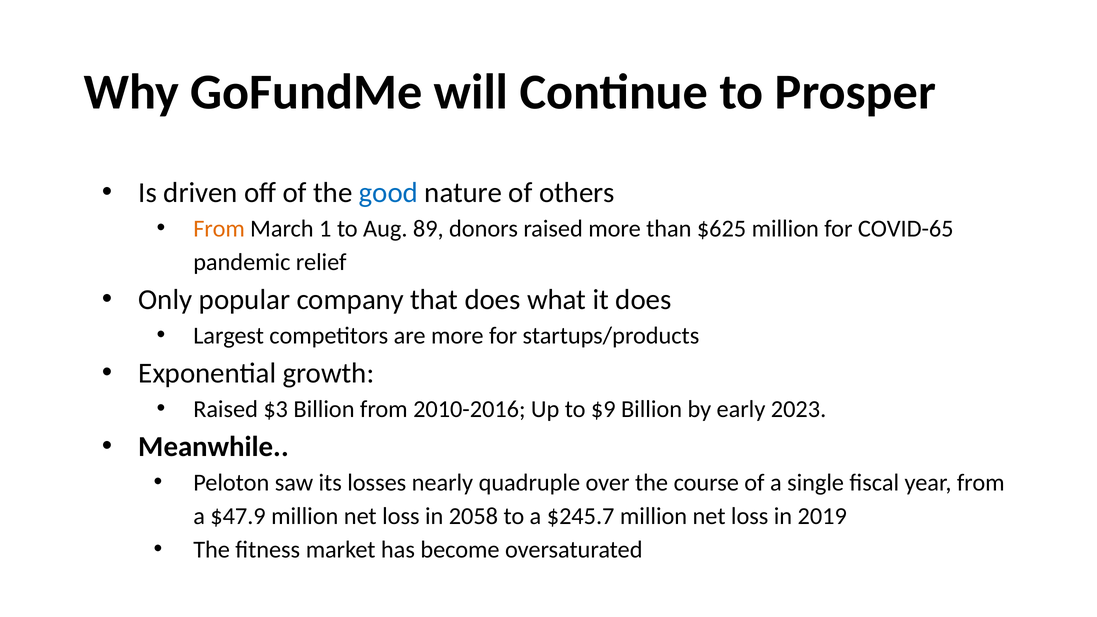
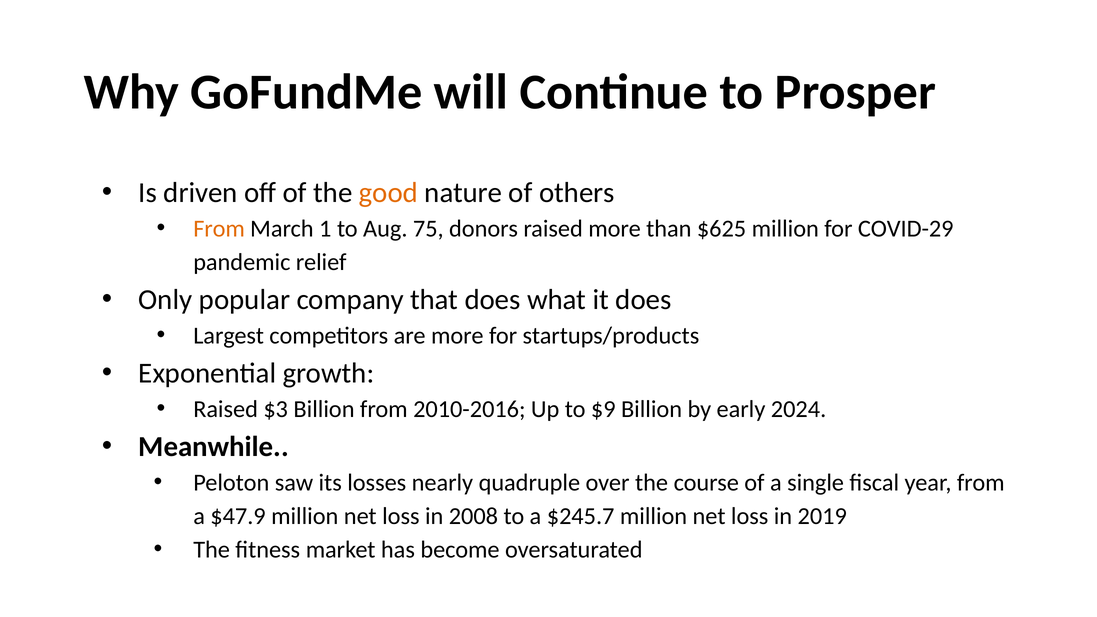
good colour: blue -> orange
89: 89 -> 75
COVID-65: COVID-65 -> COVID-29
2023: 2023 -> 2024
2058: 2058 -> 2008
